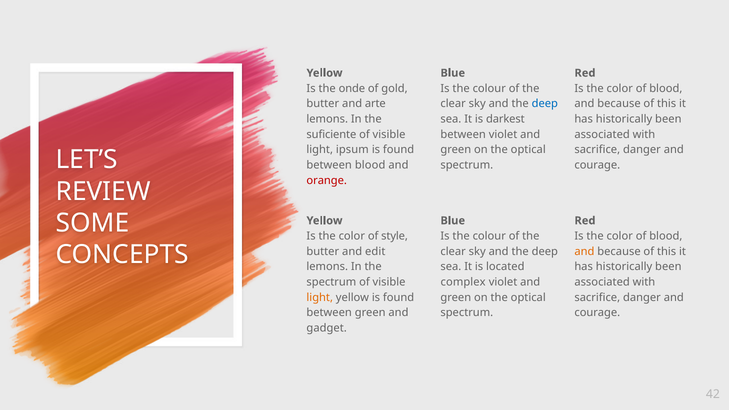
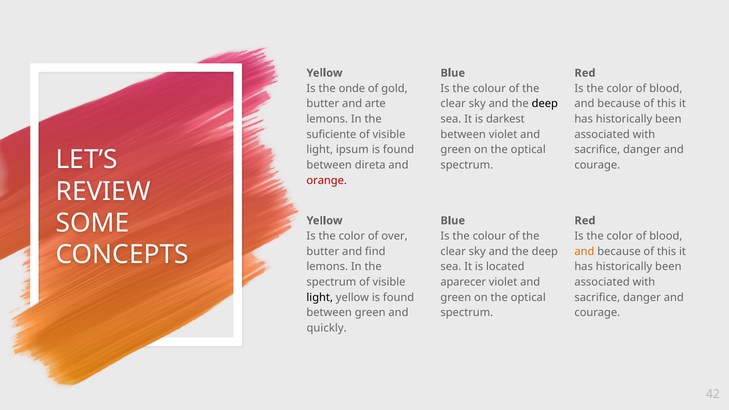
deep at (545, 104) colour: blue -> black
between blood: blood -> direta
style: style -> over
edit: edit -> find
complex: complex -> aparecer
light at (320, 297) colour: orange -> black
gadget: gadget -> quickly
